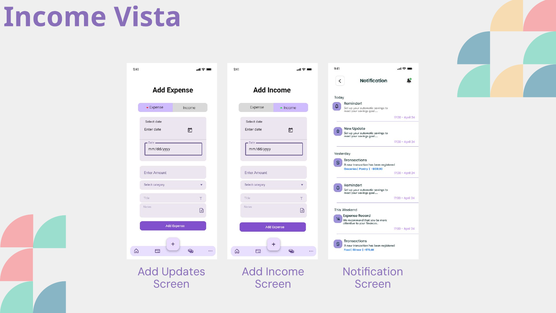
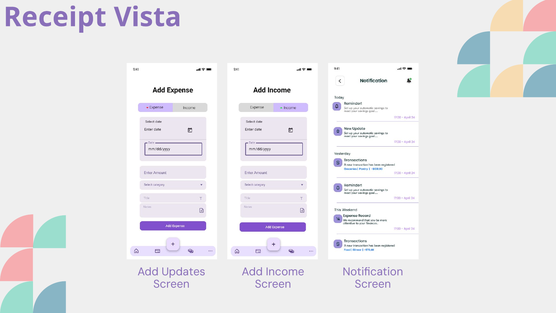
Income at (55, 17): Income -> Receipt
